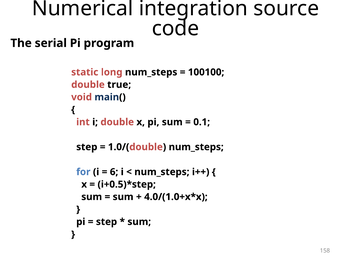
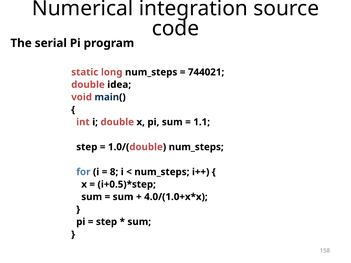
100100: 100100 -> 744021
true: true -> idea
0.1: 0.1 -> 1.1
6: 6 -> 8
